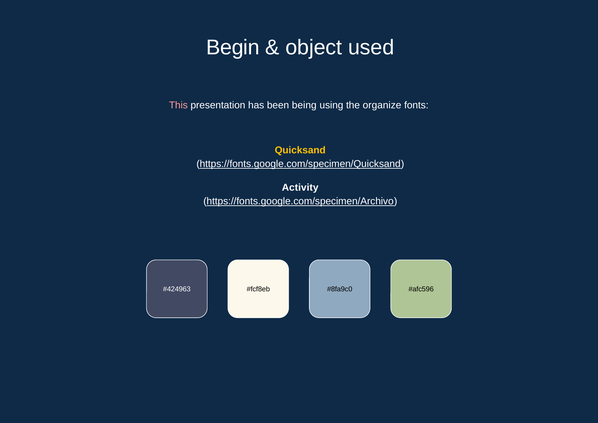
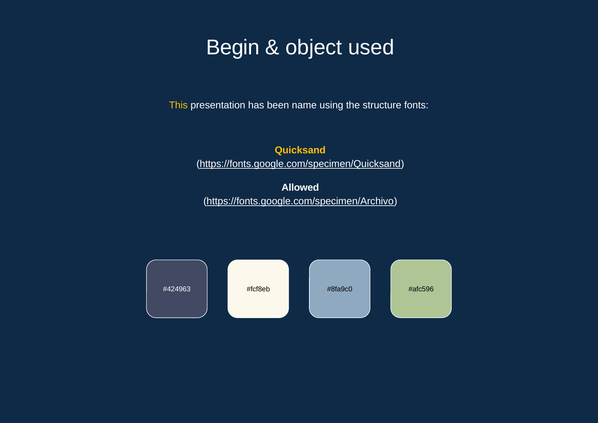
This colour: pink -> yellow
being: being -> name
organize: organize -> structure
Activity: Activity -> Allowed
